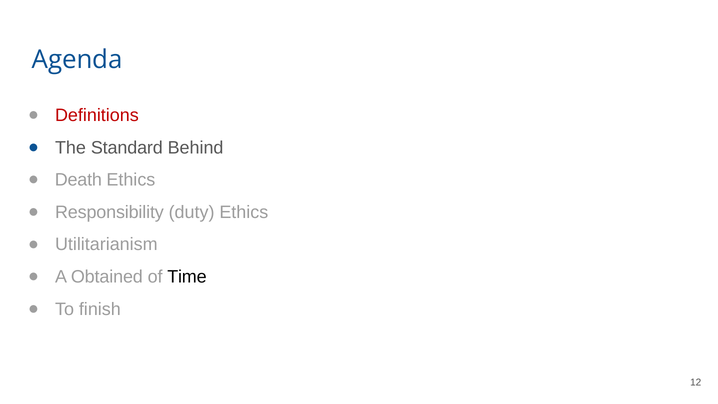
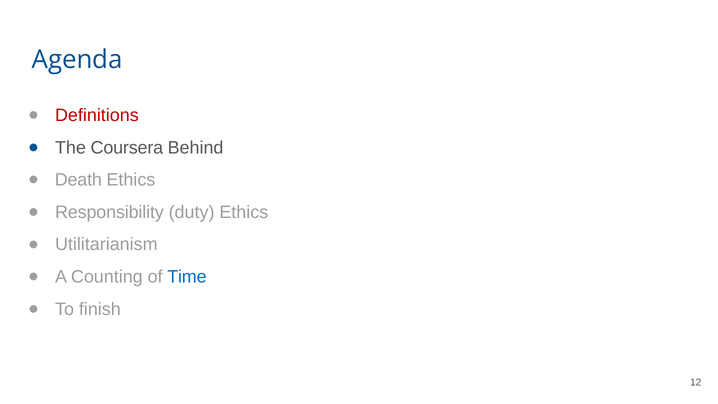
Standard: Standard -> Coursera
Obtained: Obtained -> Counting
Time colour: black -> blue
